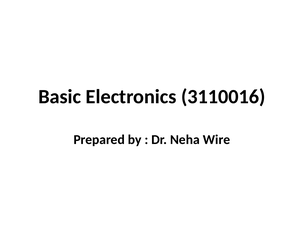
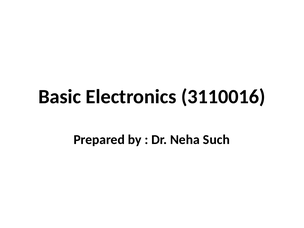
Wire: Wire -> Such
